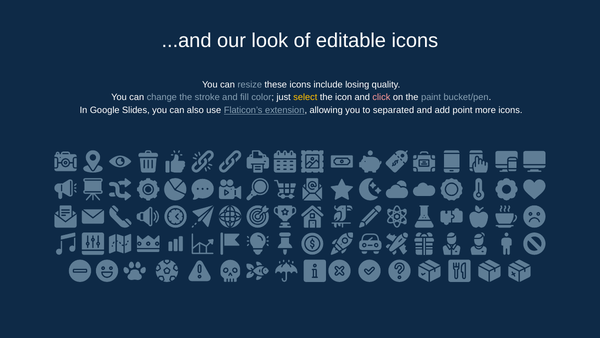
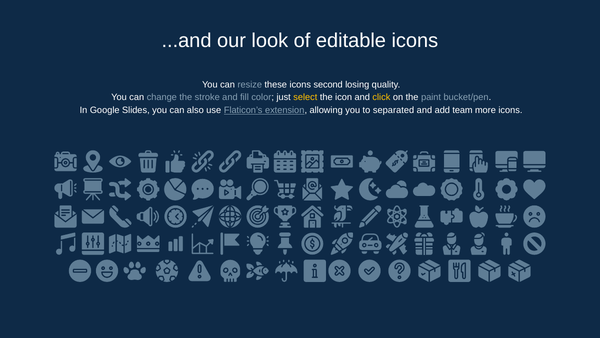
include: include -> second
click colour: pink -> yellow
point: point -> team
